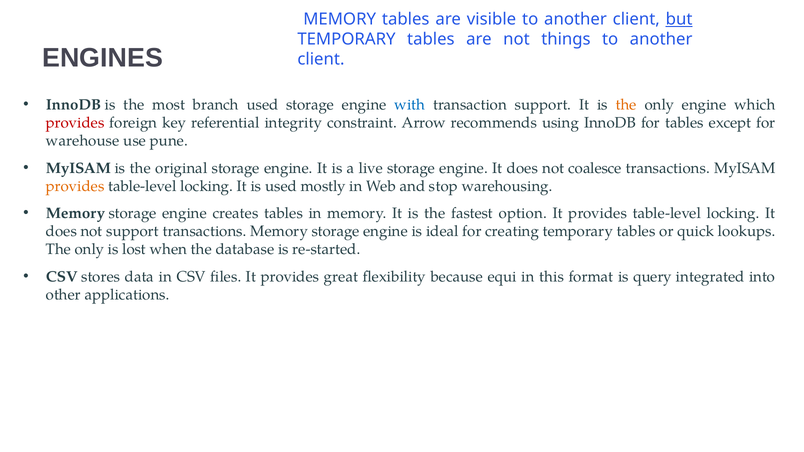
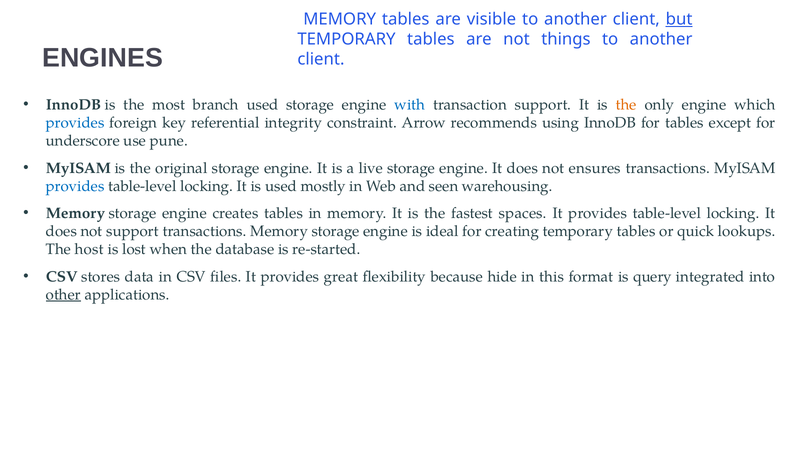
provides at (75, 123) colour: red -> blue
warehouse: warehouse -> underscore
coalesce: coalesce -> ensures
provides at (75, 186) colour: orange -> blue
stop: stop -> seen
option: option -> spaces
only at (89, 250): only -> host
equi: equi -> hide
other underline: none -> present
